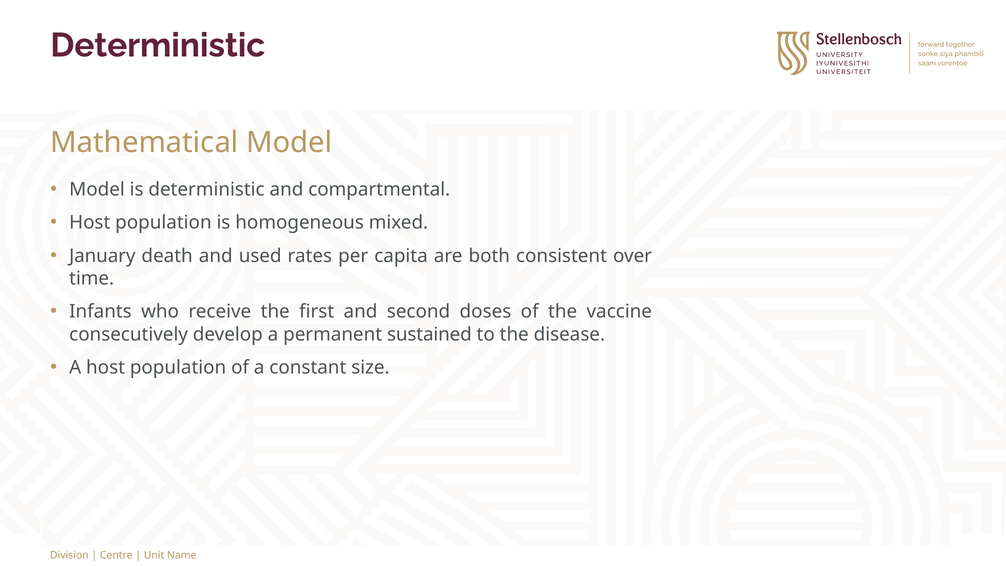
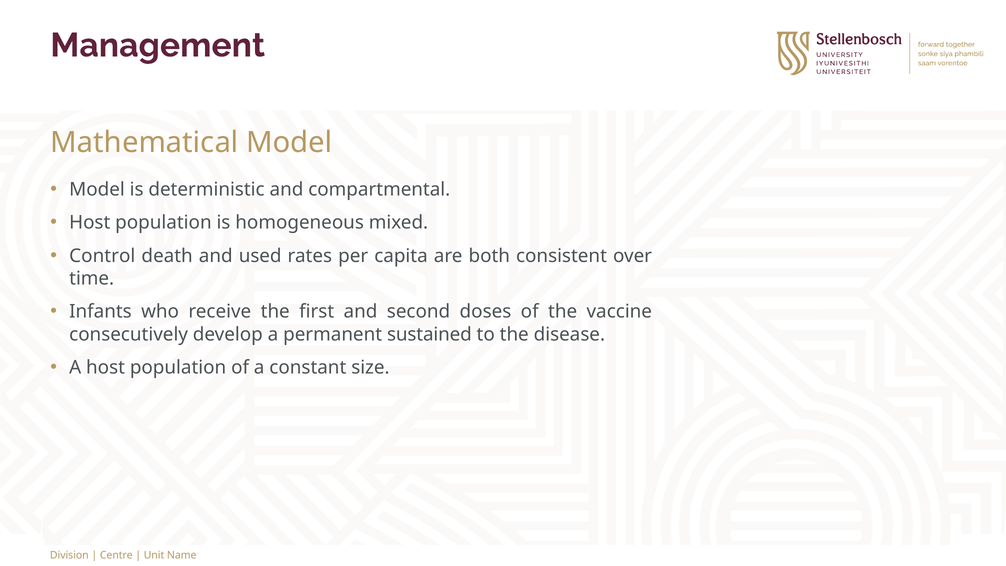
Deterministic at (158, 45): Deterministic -> Management
January: January -> Control
